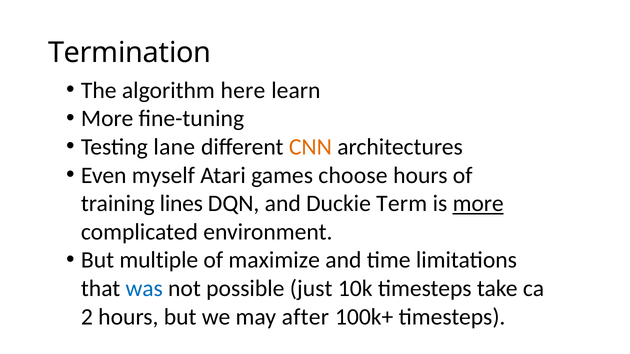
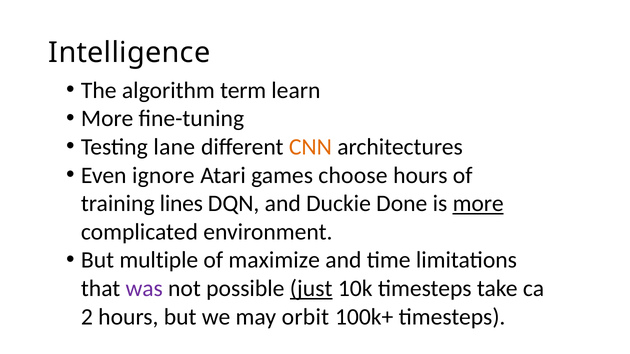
Termination: Termination -> Intelligence
here: here -> term
myself: myself -> ignore
Term: Term -> Done
was colour: blue -> purple
just underline: none -> present
after: after -> orbit
